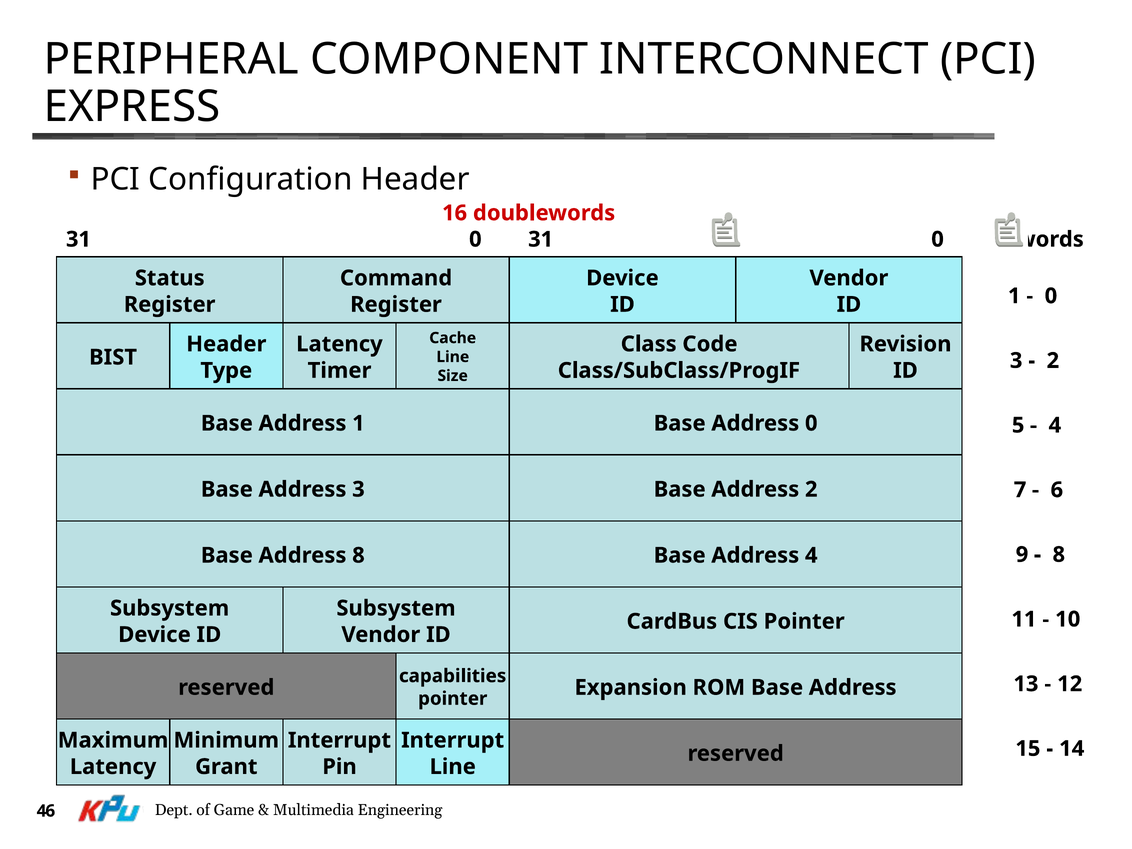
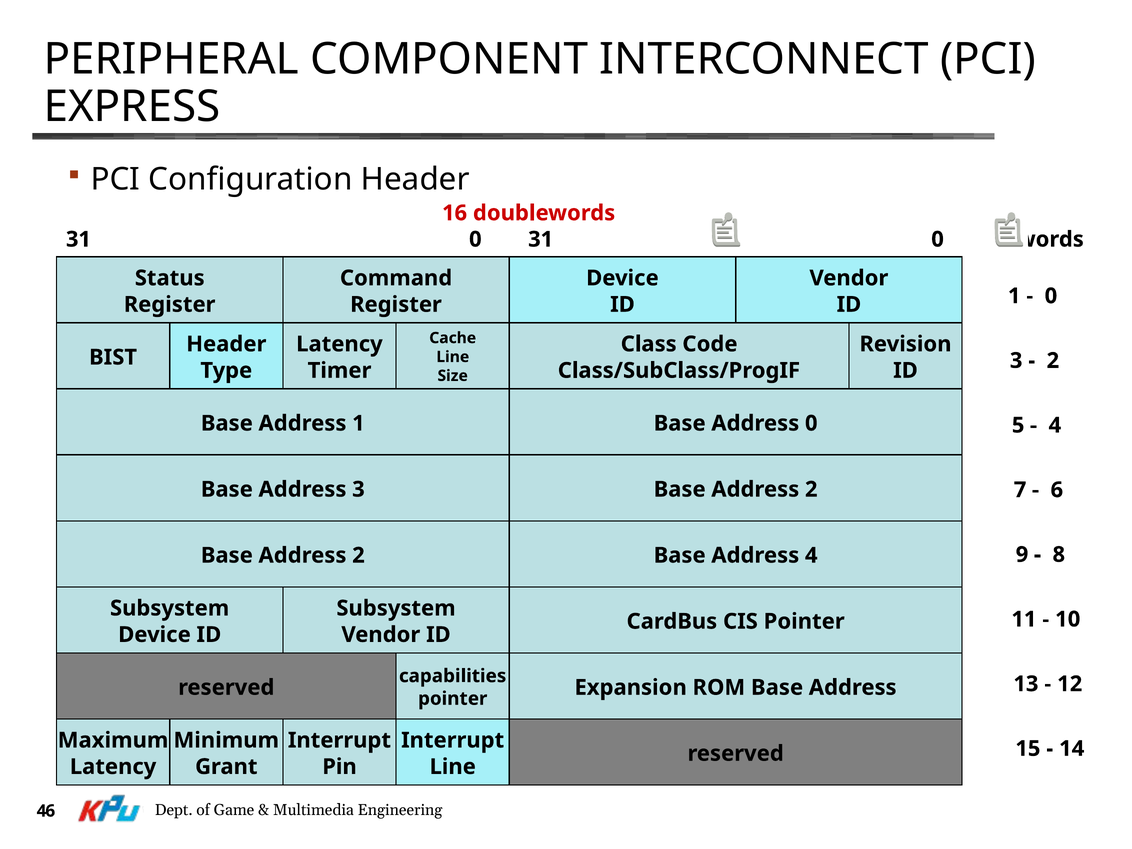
8 at (358, 555): 8 -> 2
